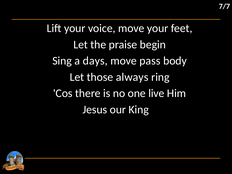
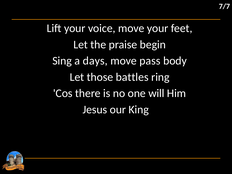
always: always -> battles
live: live -> will
